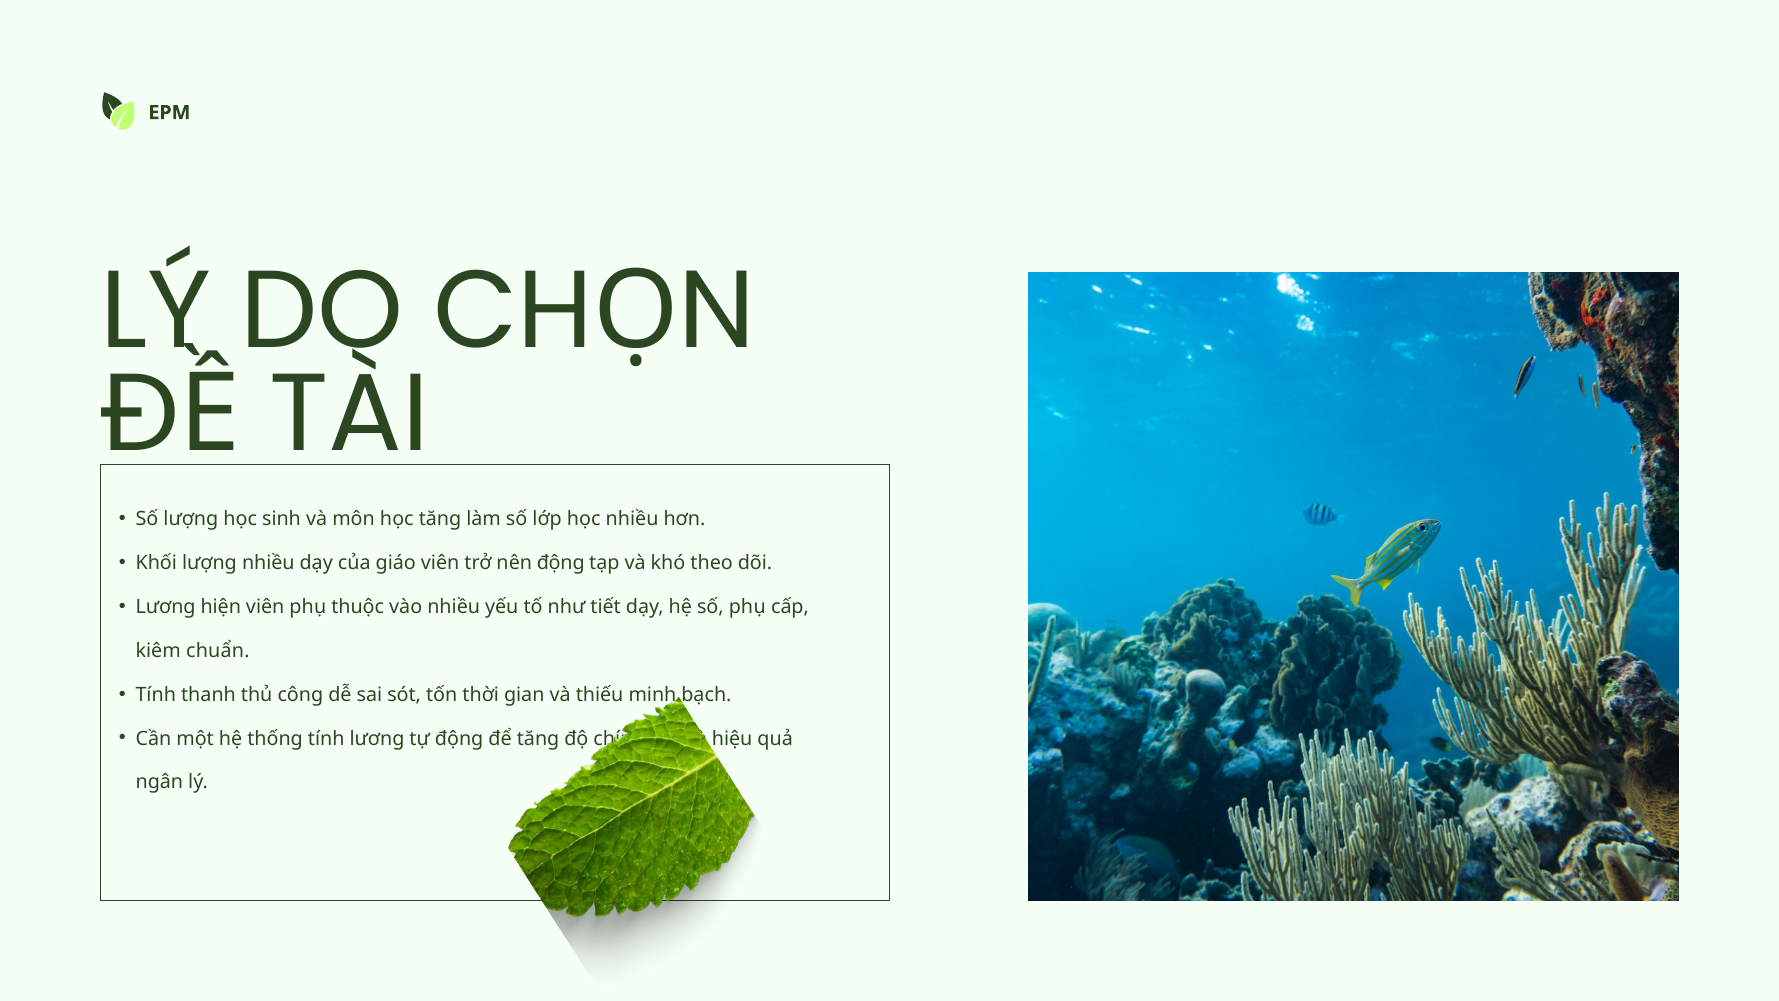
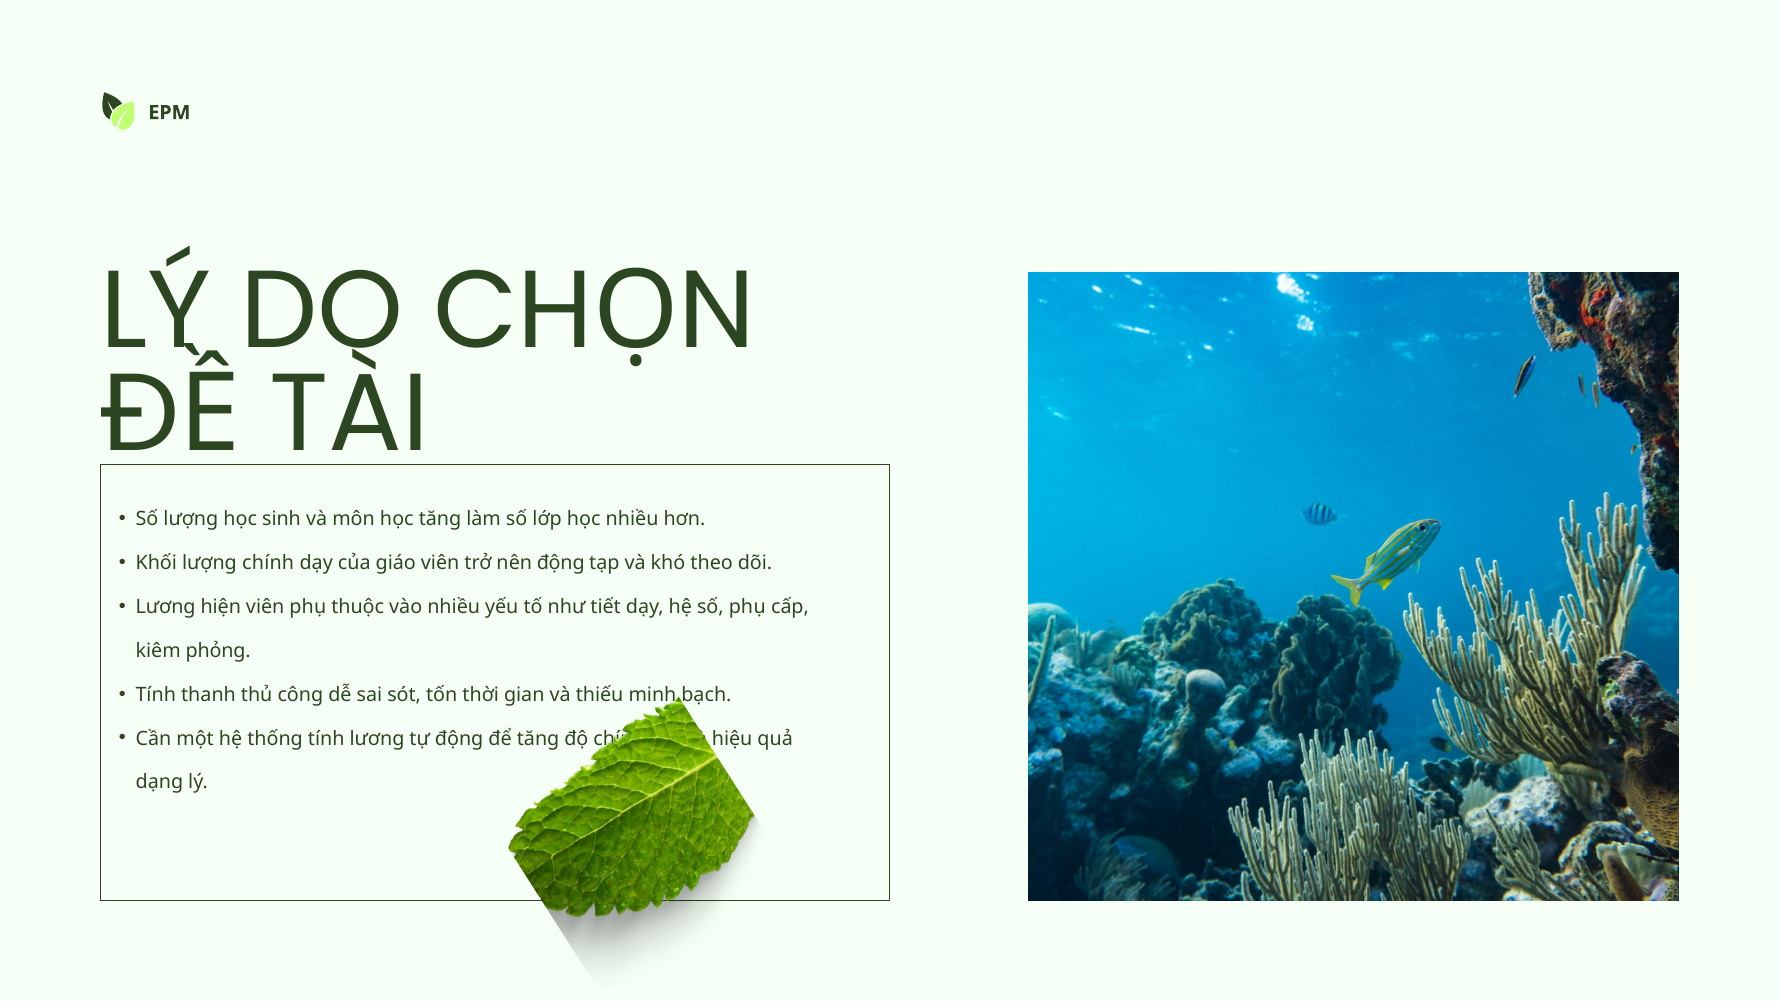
lượng nhiều: nhiều -> chính
chuẩn: chuẩn -> phỏng
ngân: ngân -> dạng
